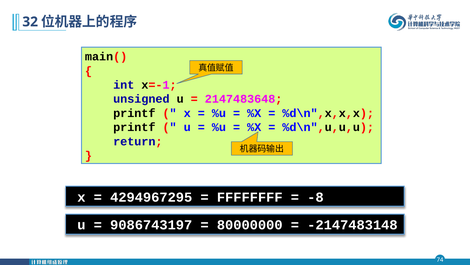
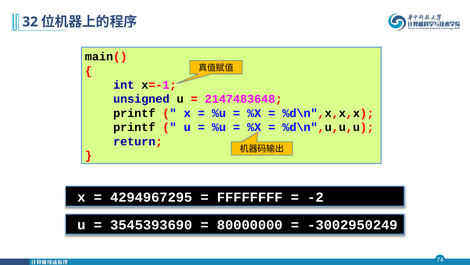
-8: -8 -> -2
9086743197: 9086743197 -> 3545393690
-2147483148: -2147483148 -> -3002950249
